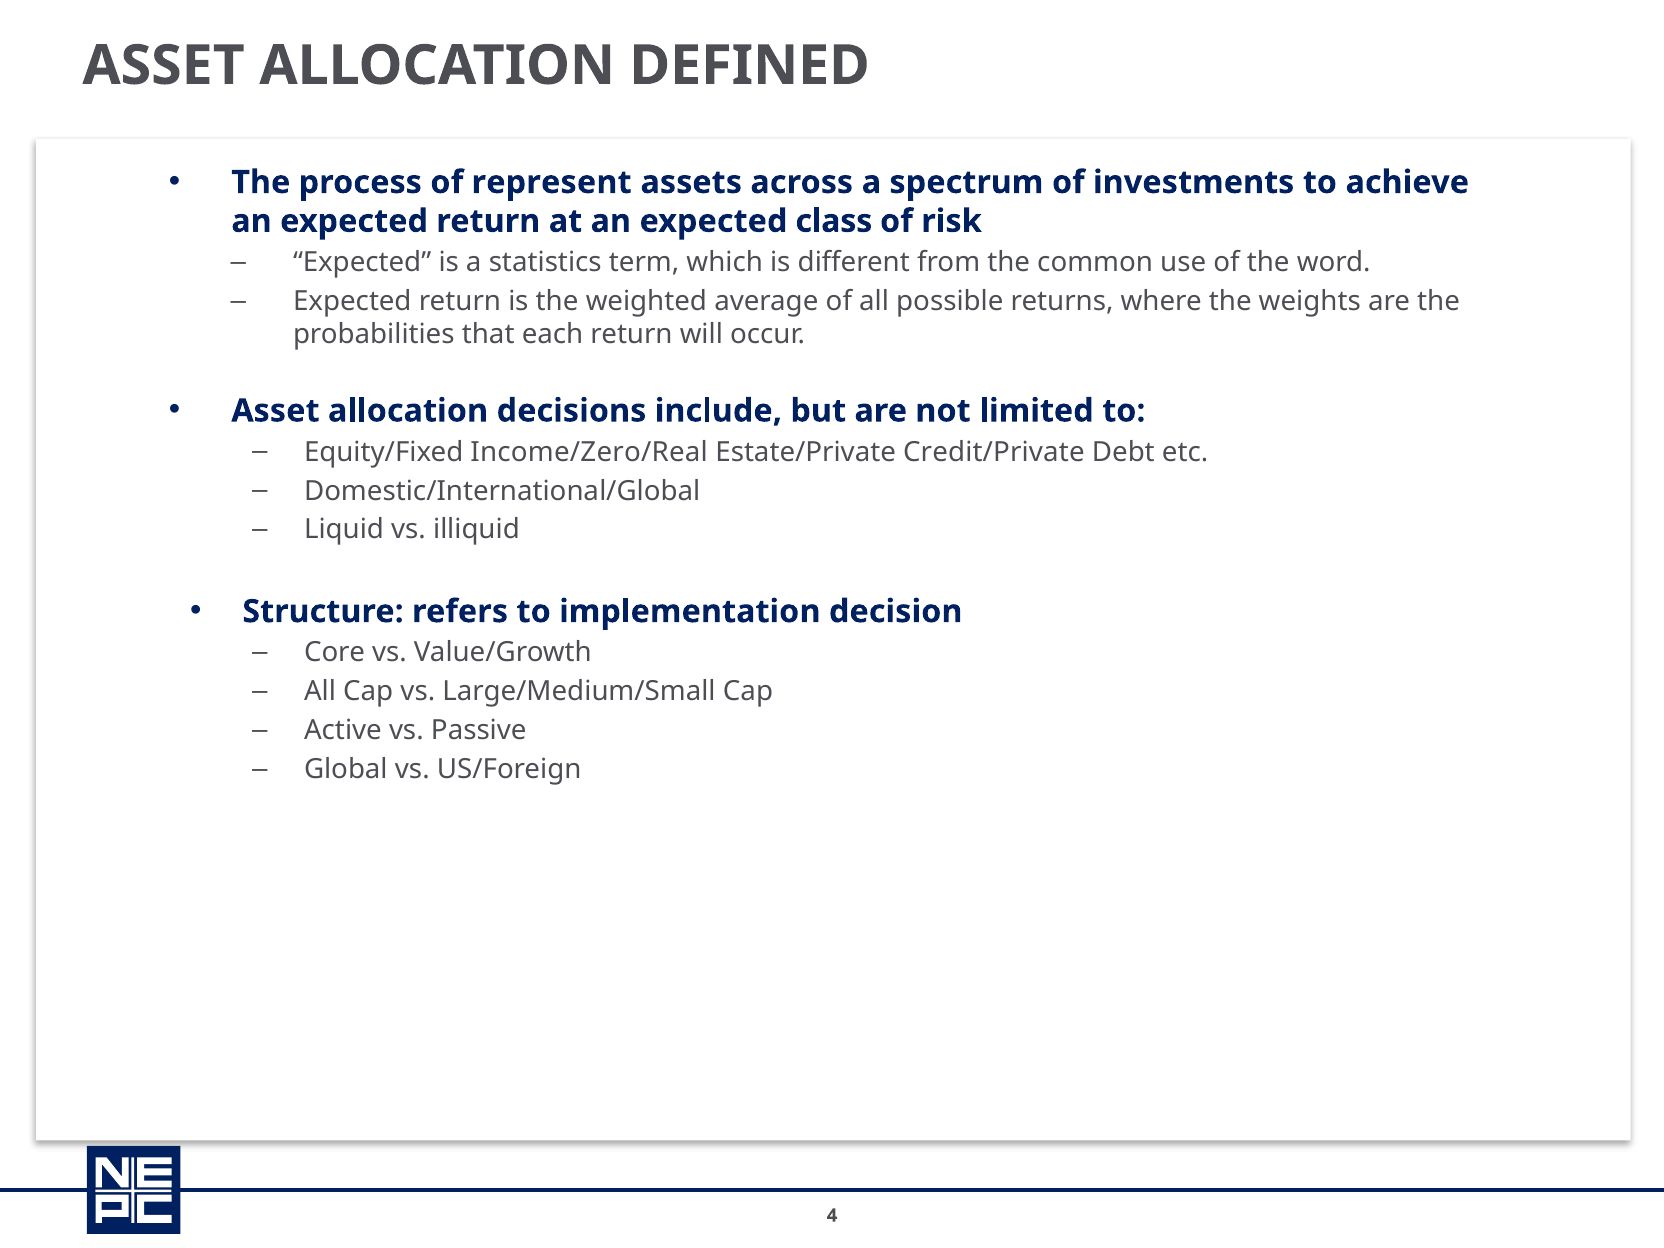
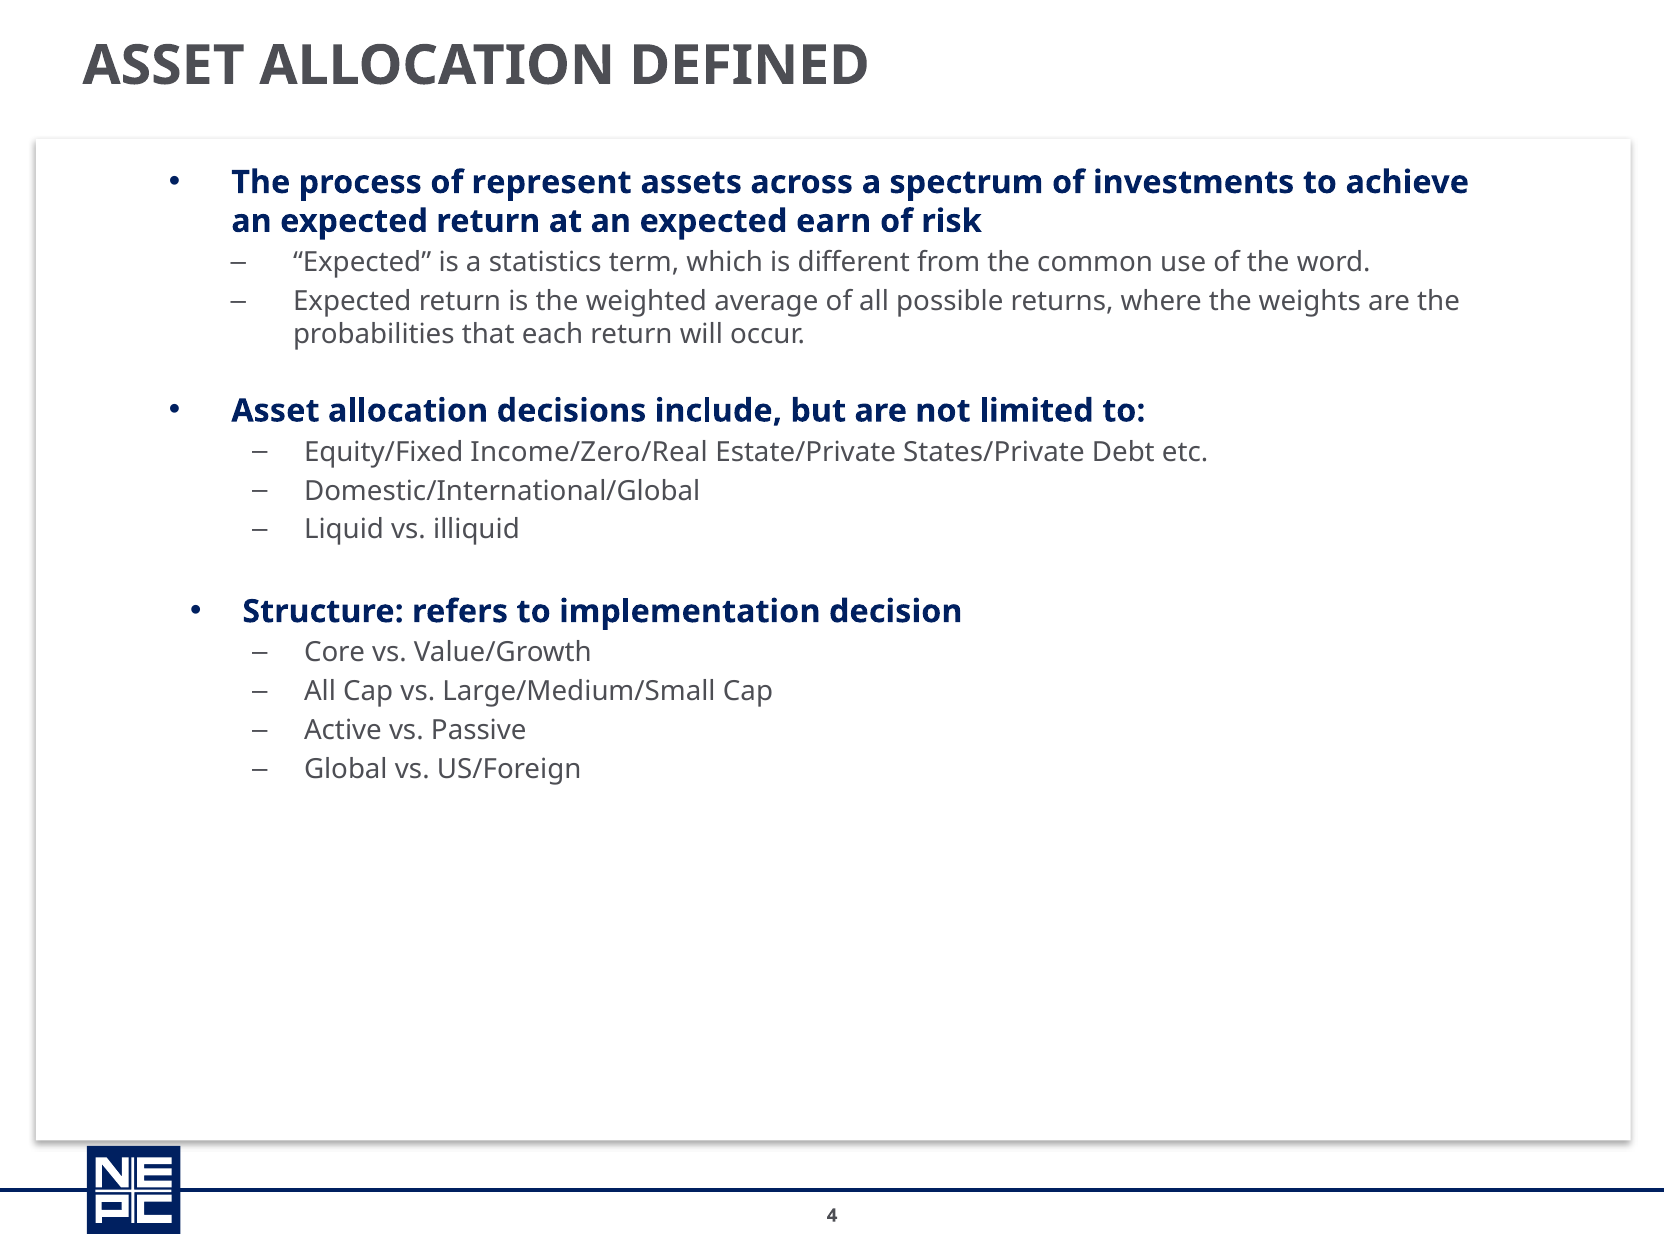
class: class -> earn
Credit/Private: Credit/Private -> States/Private
